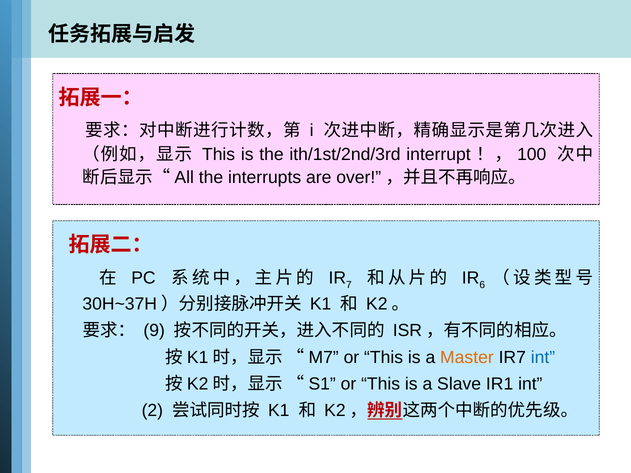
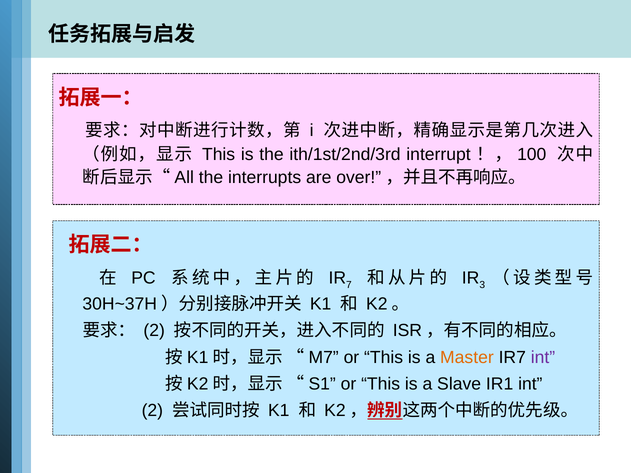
6: 6 -> 3
9 at (154, 331): 9 -> 2
int at (543, 357) colour: blue -> purple
